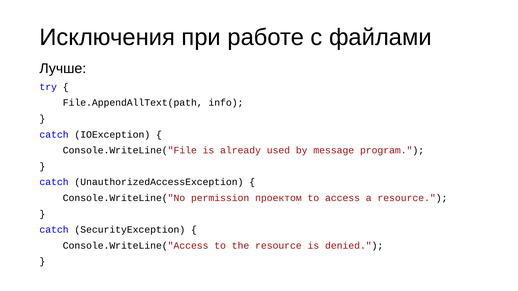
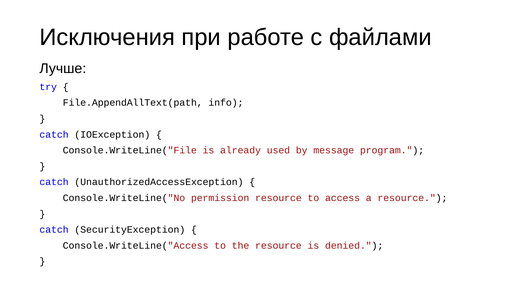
permission проектом: проектом -> resource
